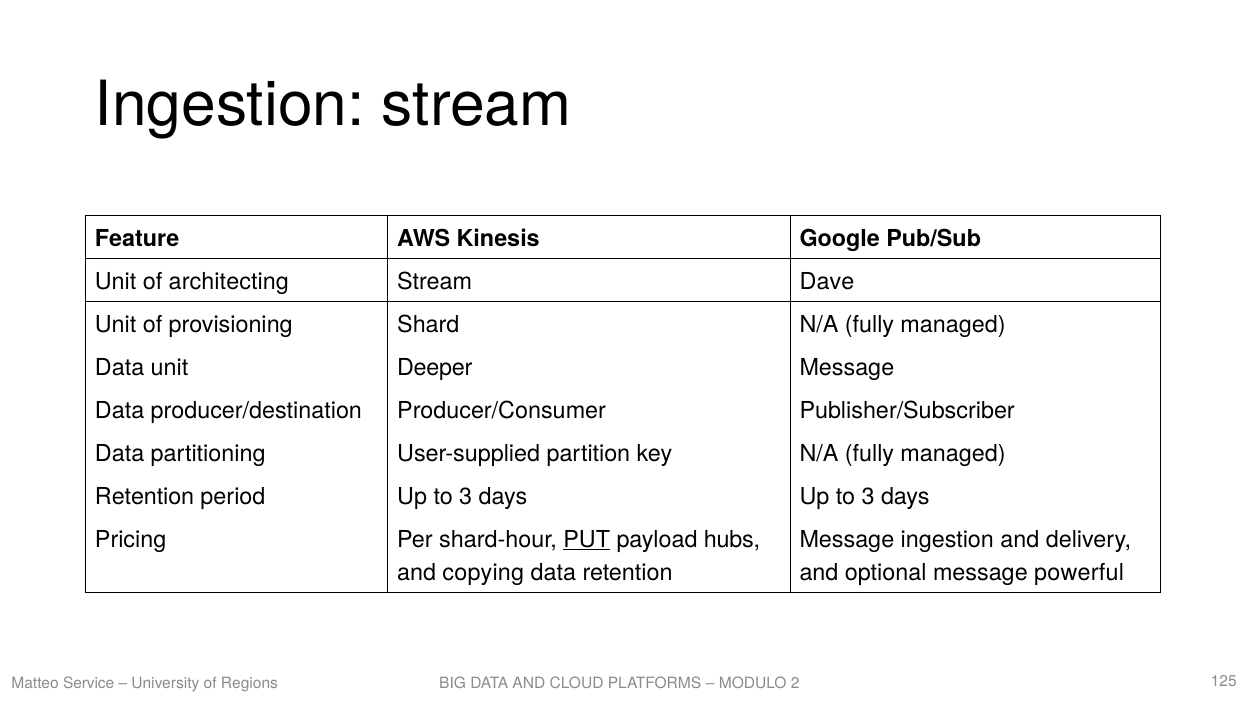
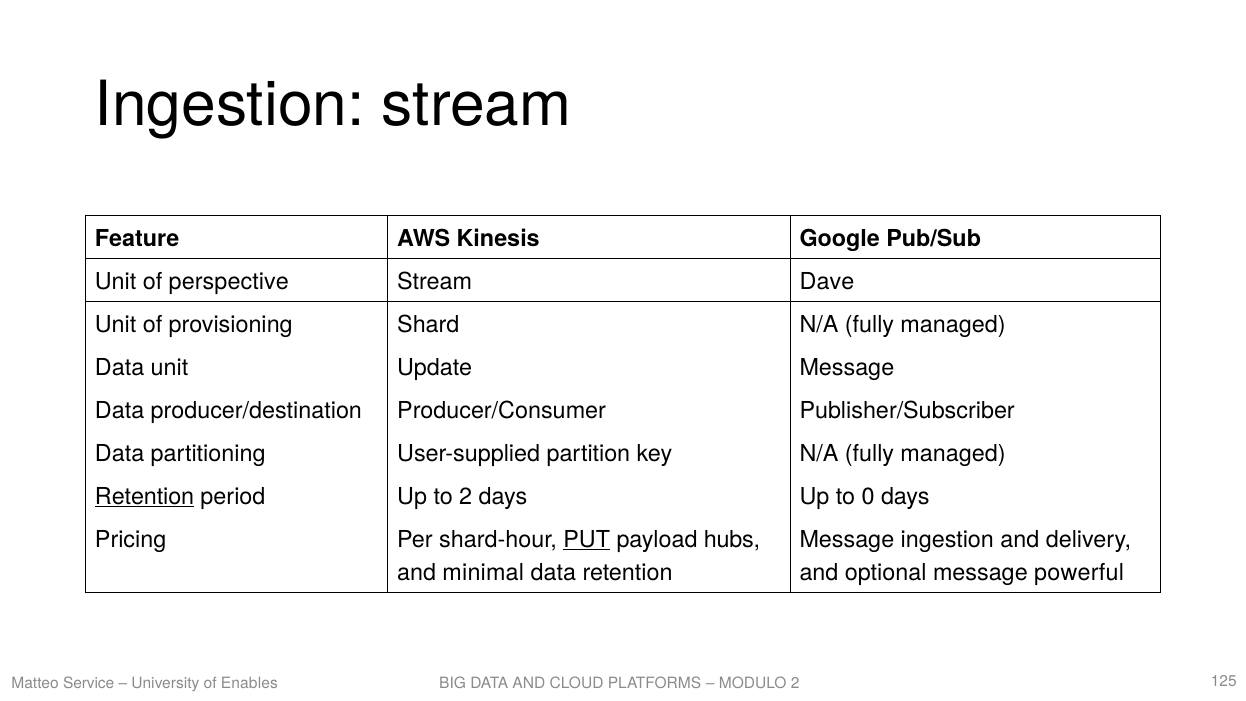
architecting: architecting -> perspective
Deeper: Deeper -> Update
Retention at (145, 497) underline: none -> present
period Up to 3: 3 -> 2
days Up to 3: 3 -> 0
copying: copying -> minimal
Regions: Regions -> Enables
